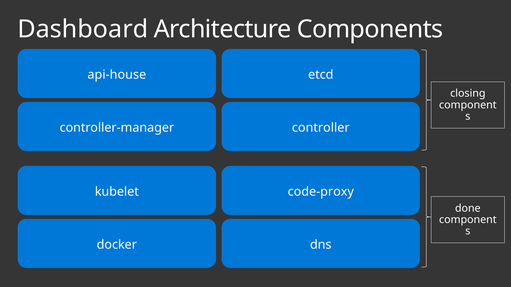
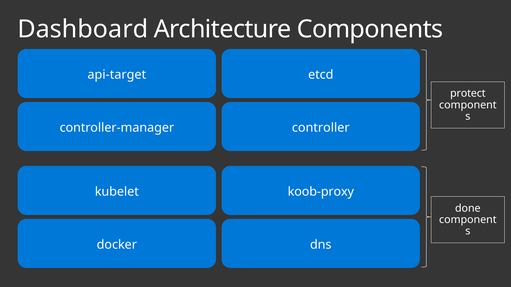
api-house: api-house -> api-target
closing: closing -> protect
code-proxy: code-proxy -> koob-proxy
